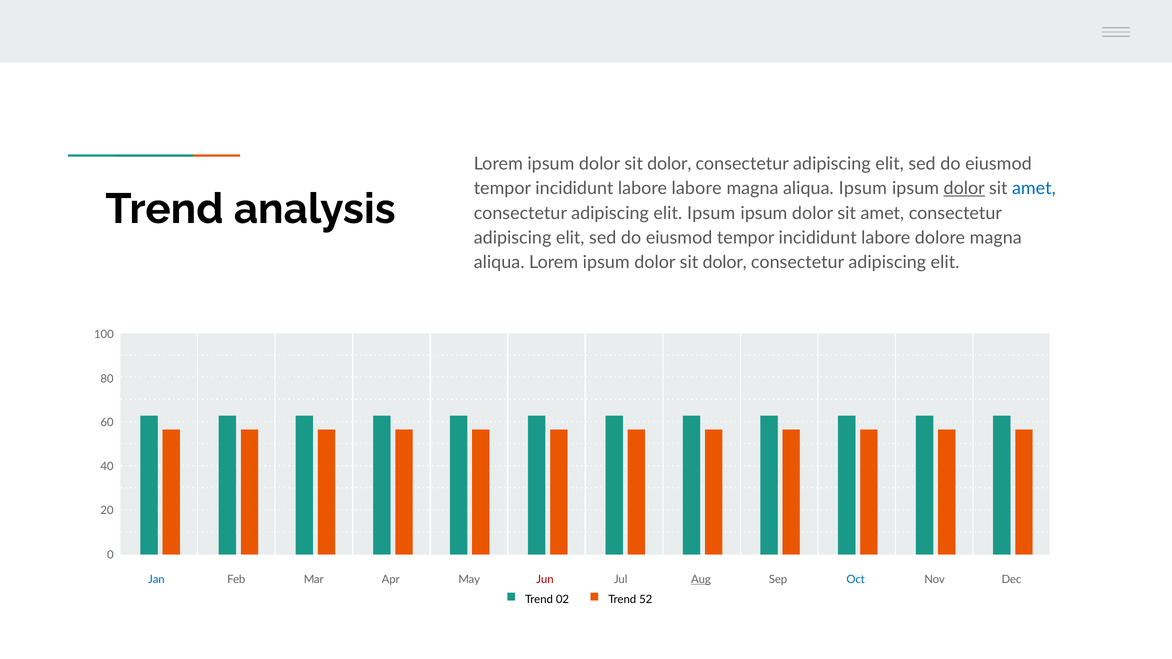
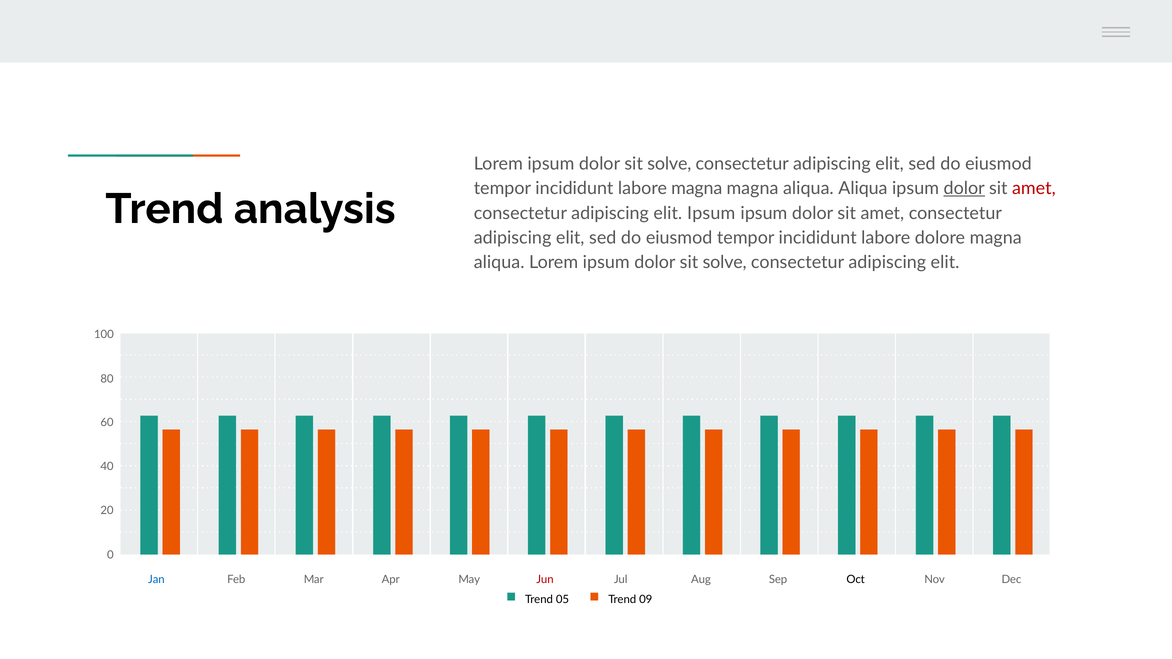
dolor at (669, 164): dolor -> solve
labore labore: labore -> magna
aliqua Ipsum: Ipsum -> Aliqua
amet at (1034, 189) colour: blue -> red
dolor at (725, 263): dolor -> solve
Aug underline: present -> none
Oct colour: blue -> black
02: 02 -> 05
52: 52 -> 09
